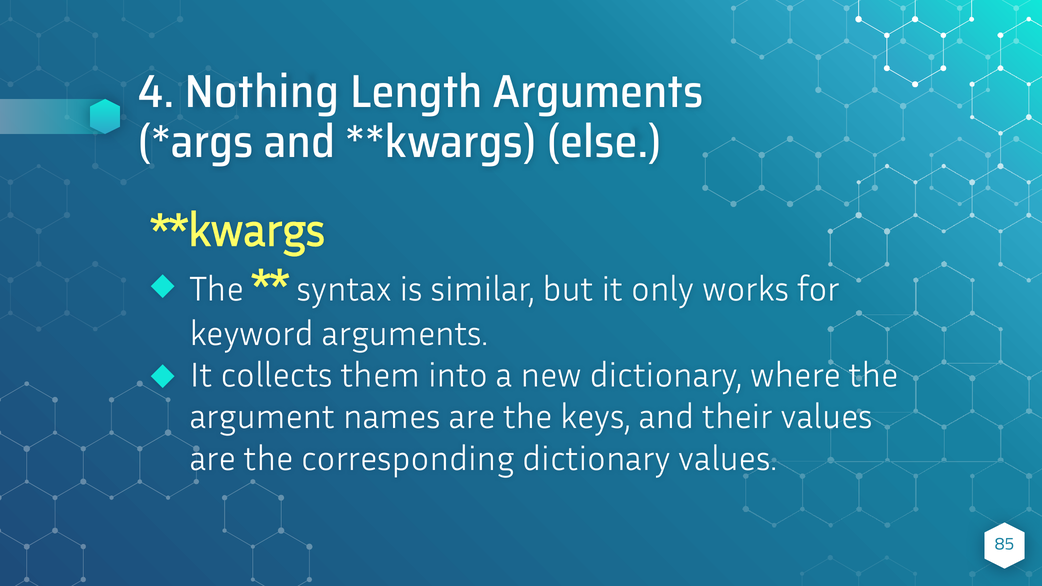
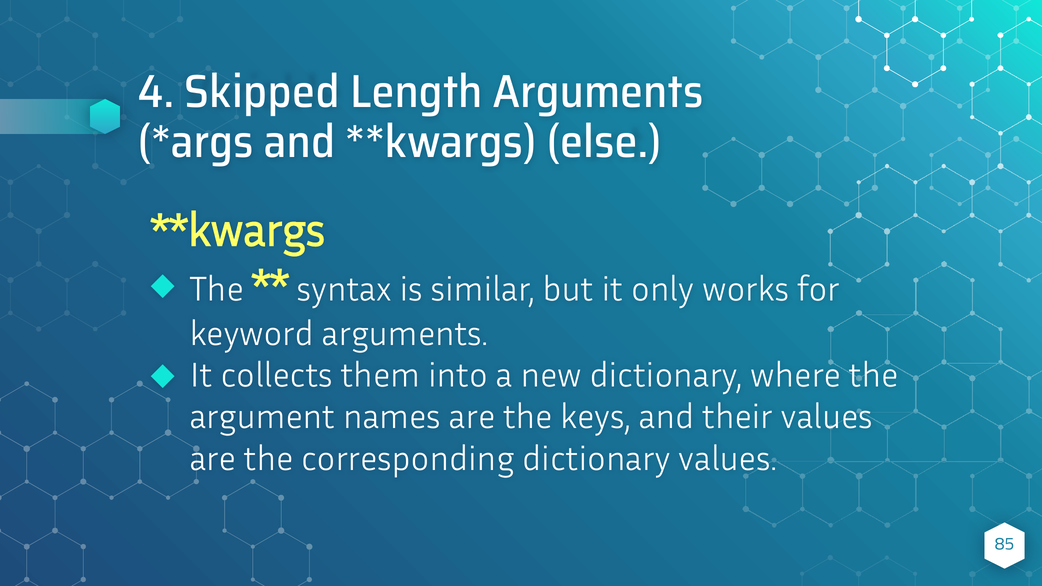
Nothing: Nothing -> Skipped
